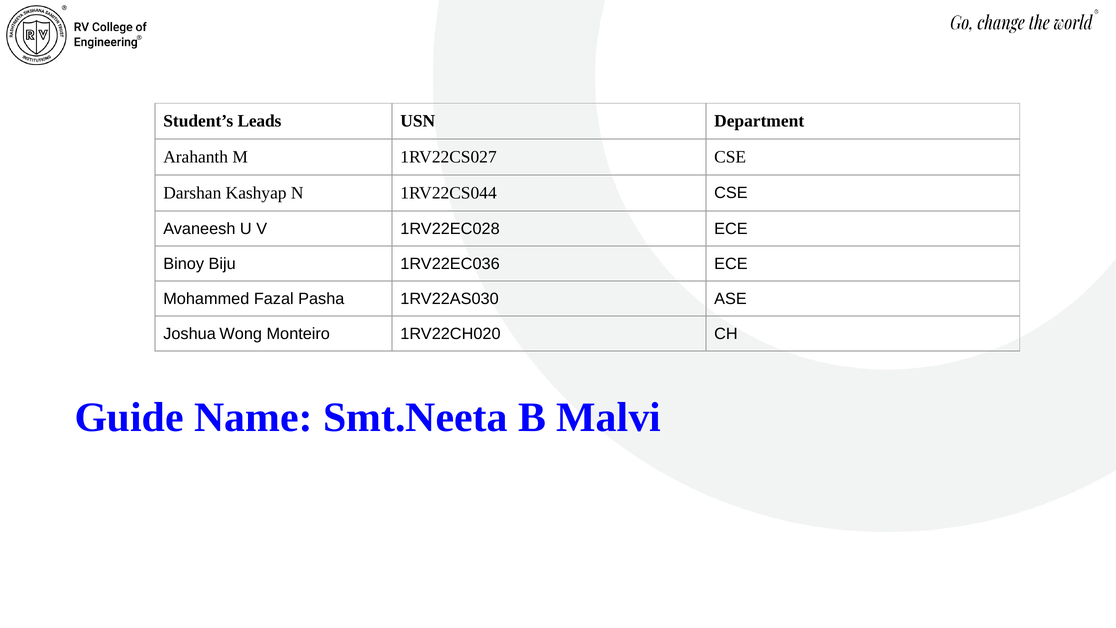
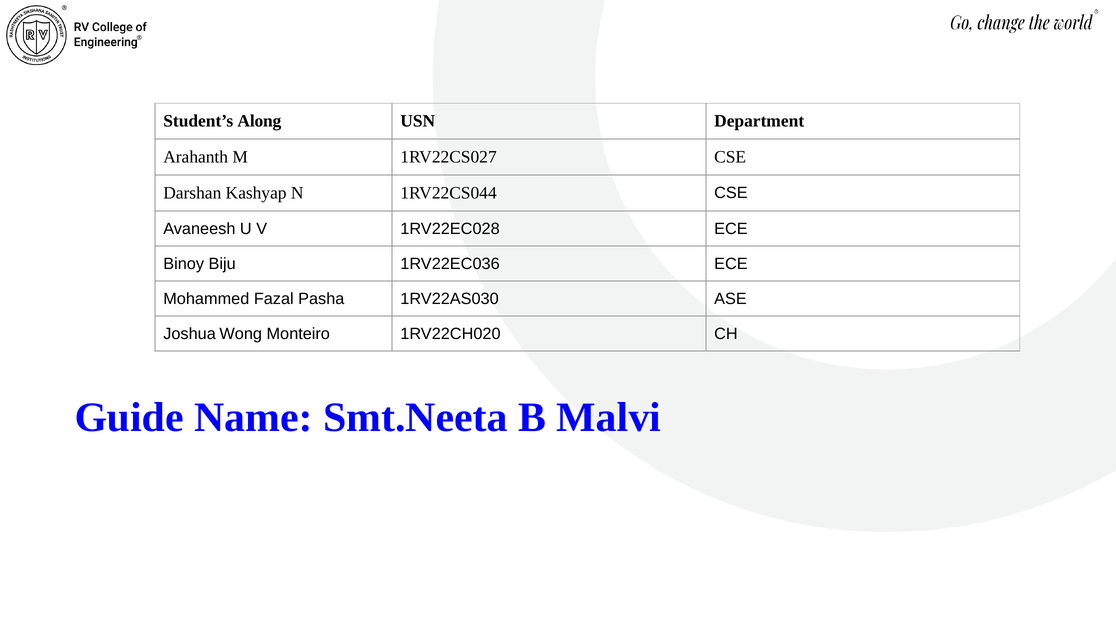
Leads: Leads -> Along
